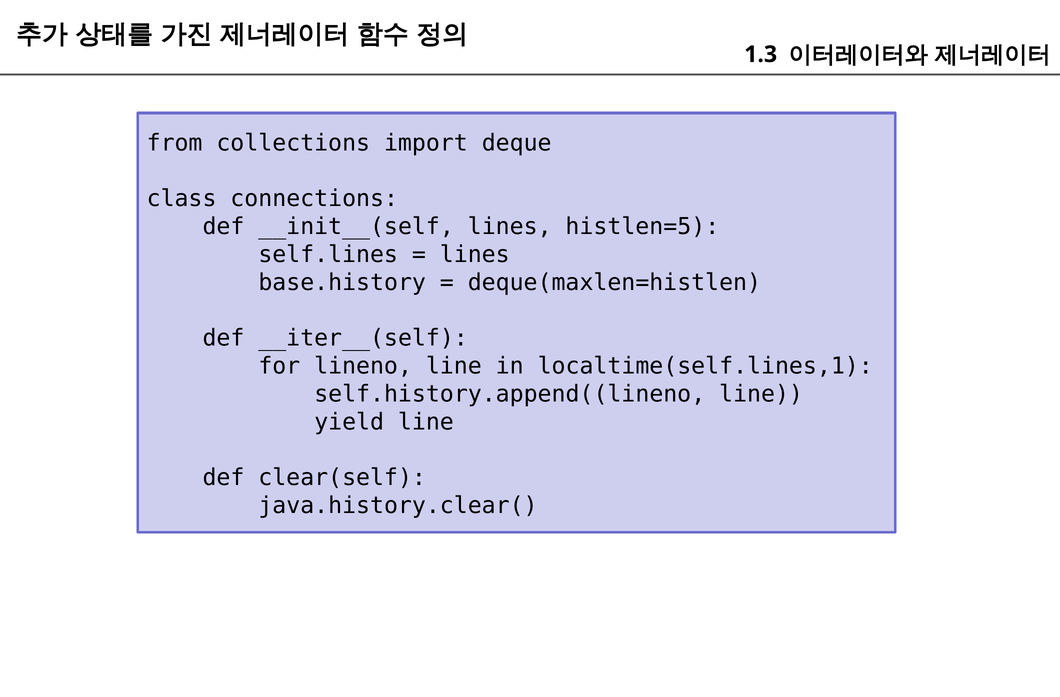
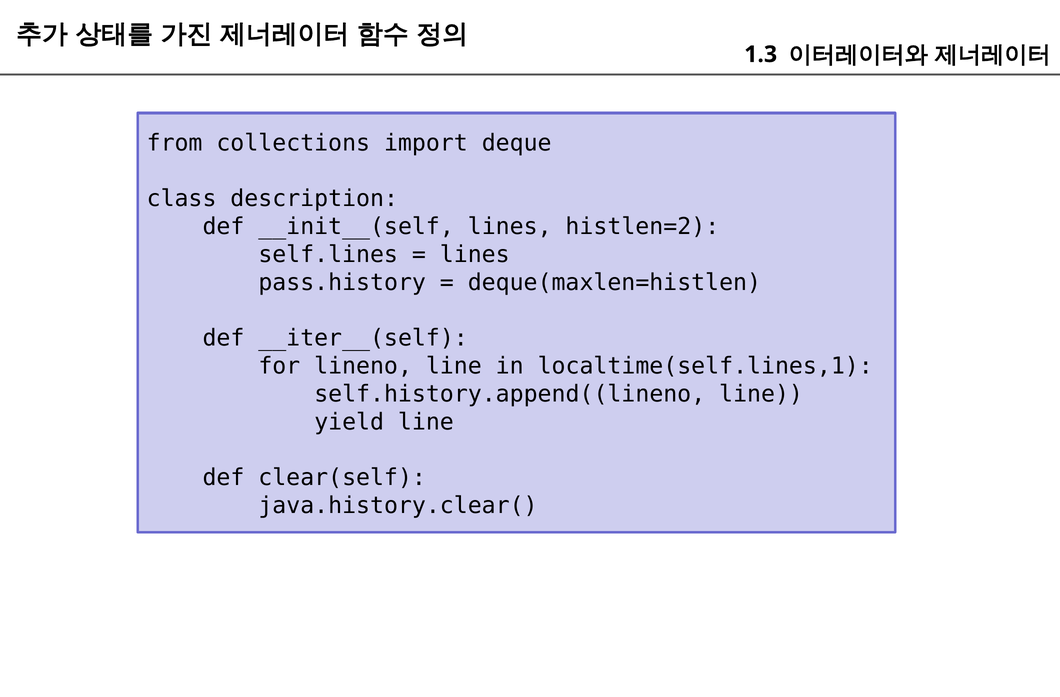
connections: connections -> description
histlen=5: histlen=5 -> histlen=2
base.history: base.history -> pass.history
